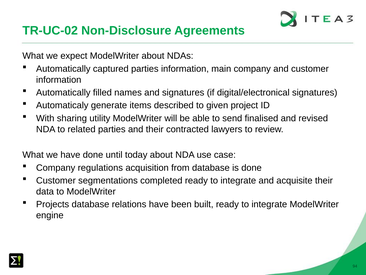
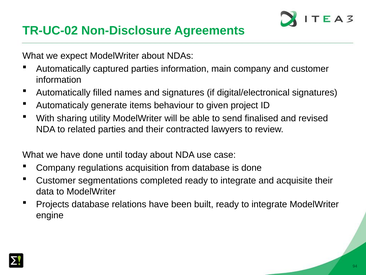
described: described -> behaviour
